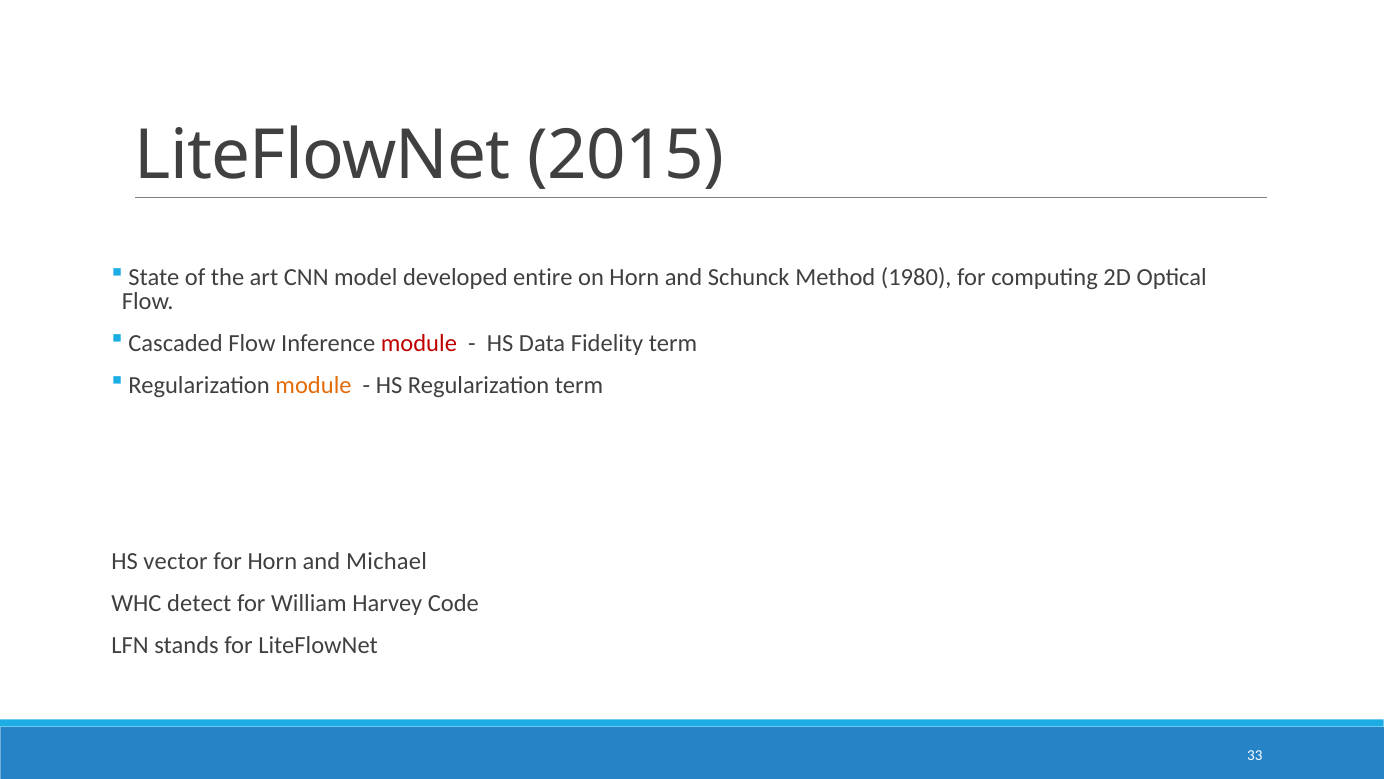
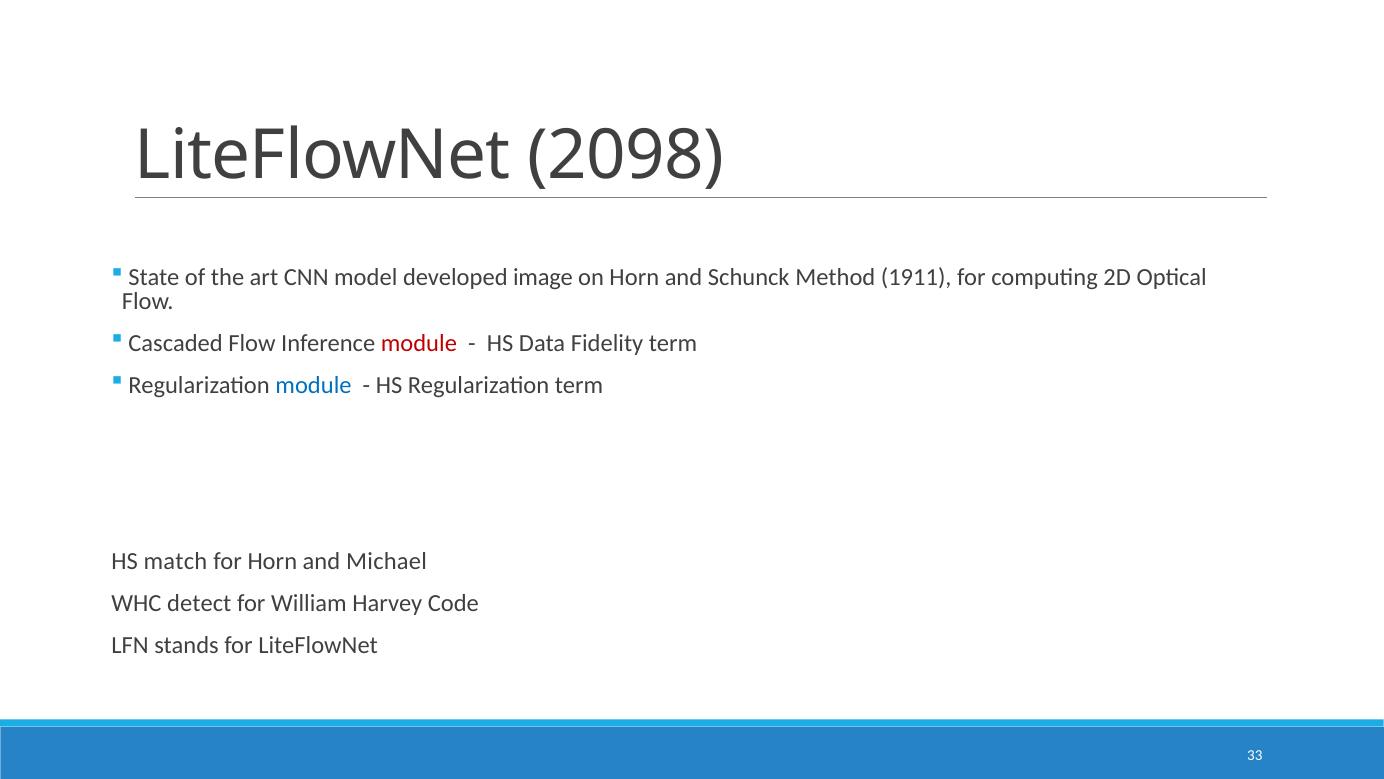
2015: 2015 -> 2098
entire: entire -> image
1980: 1980 -> 1911
module at (314, 385) colour: orange -> blue
vector: vector -> match
